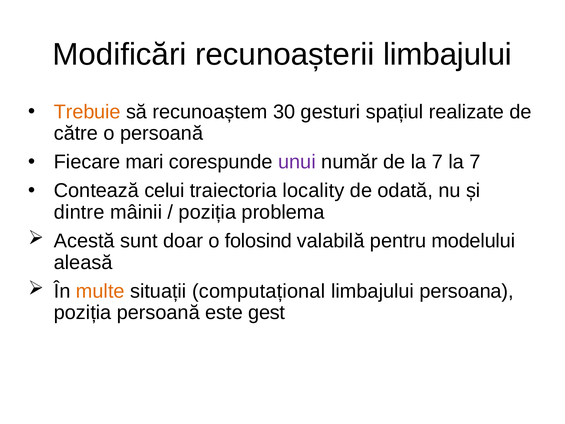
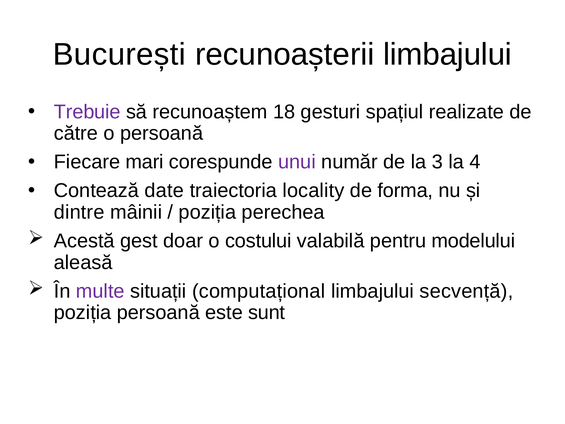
Modificări: Modificări -> București
Trebuie colour: orange -> purple
30: 30 -> 18
de la 7: 7 -> 3
7 at (475, 162): 7 -> 4
celui: celui -> date
odată: odată -> forma
problema: problema -> perechea
sunt: sunt -> gest
folosind: folosind -> costului
multe colour: orange -> purple
persoana: persoana -> secvență
gest: gest -> sunt
